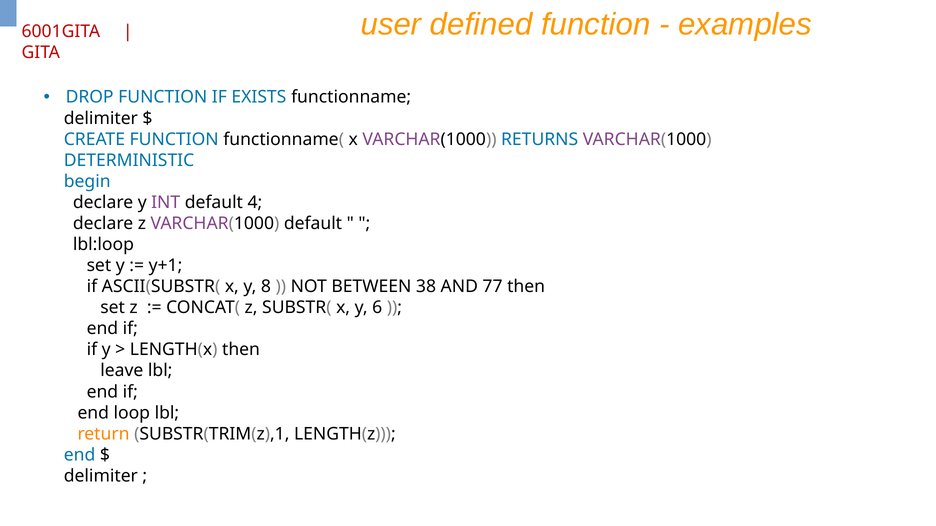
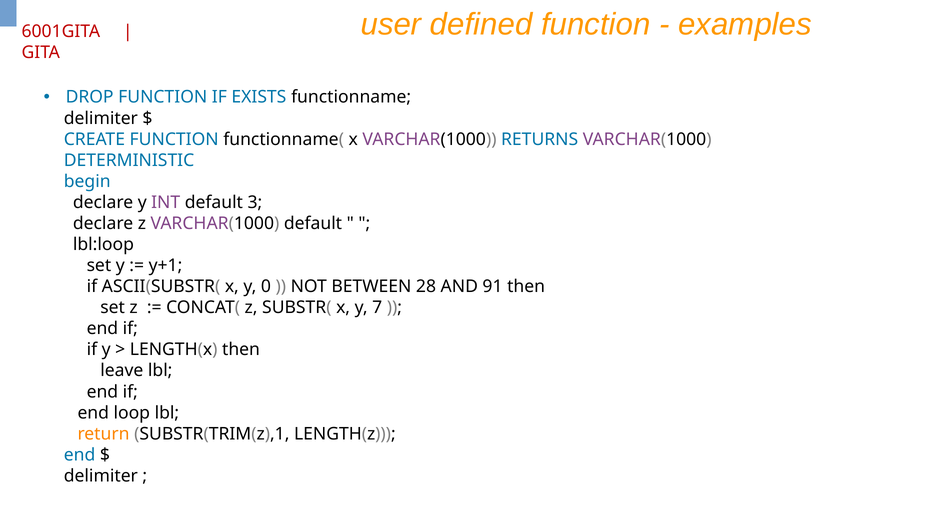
4: 4 -> 3
8: 8 -> 0
38: 38 -> 28
77: 77 -> 91
6: 6 -> 7
